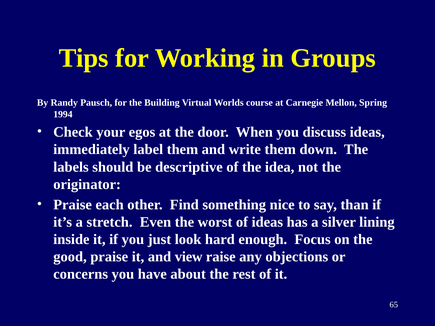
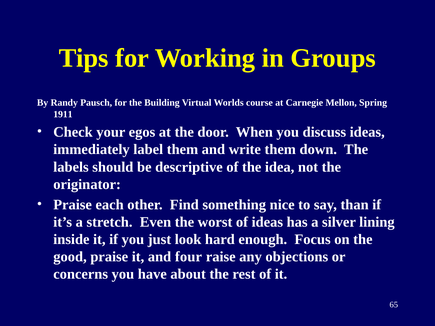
1994: 1994 -> 1911
view: view -> four
